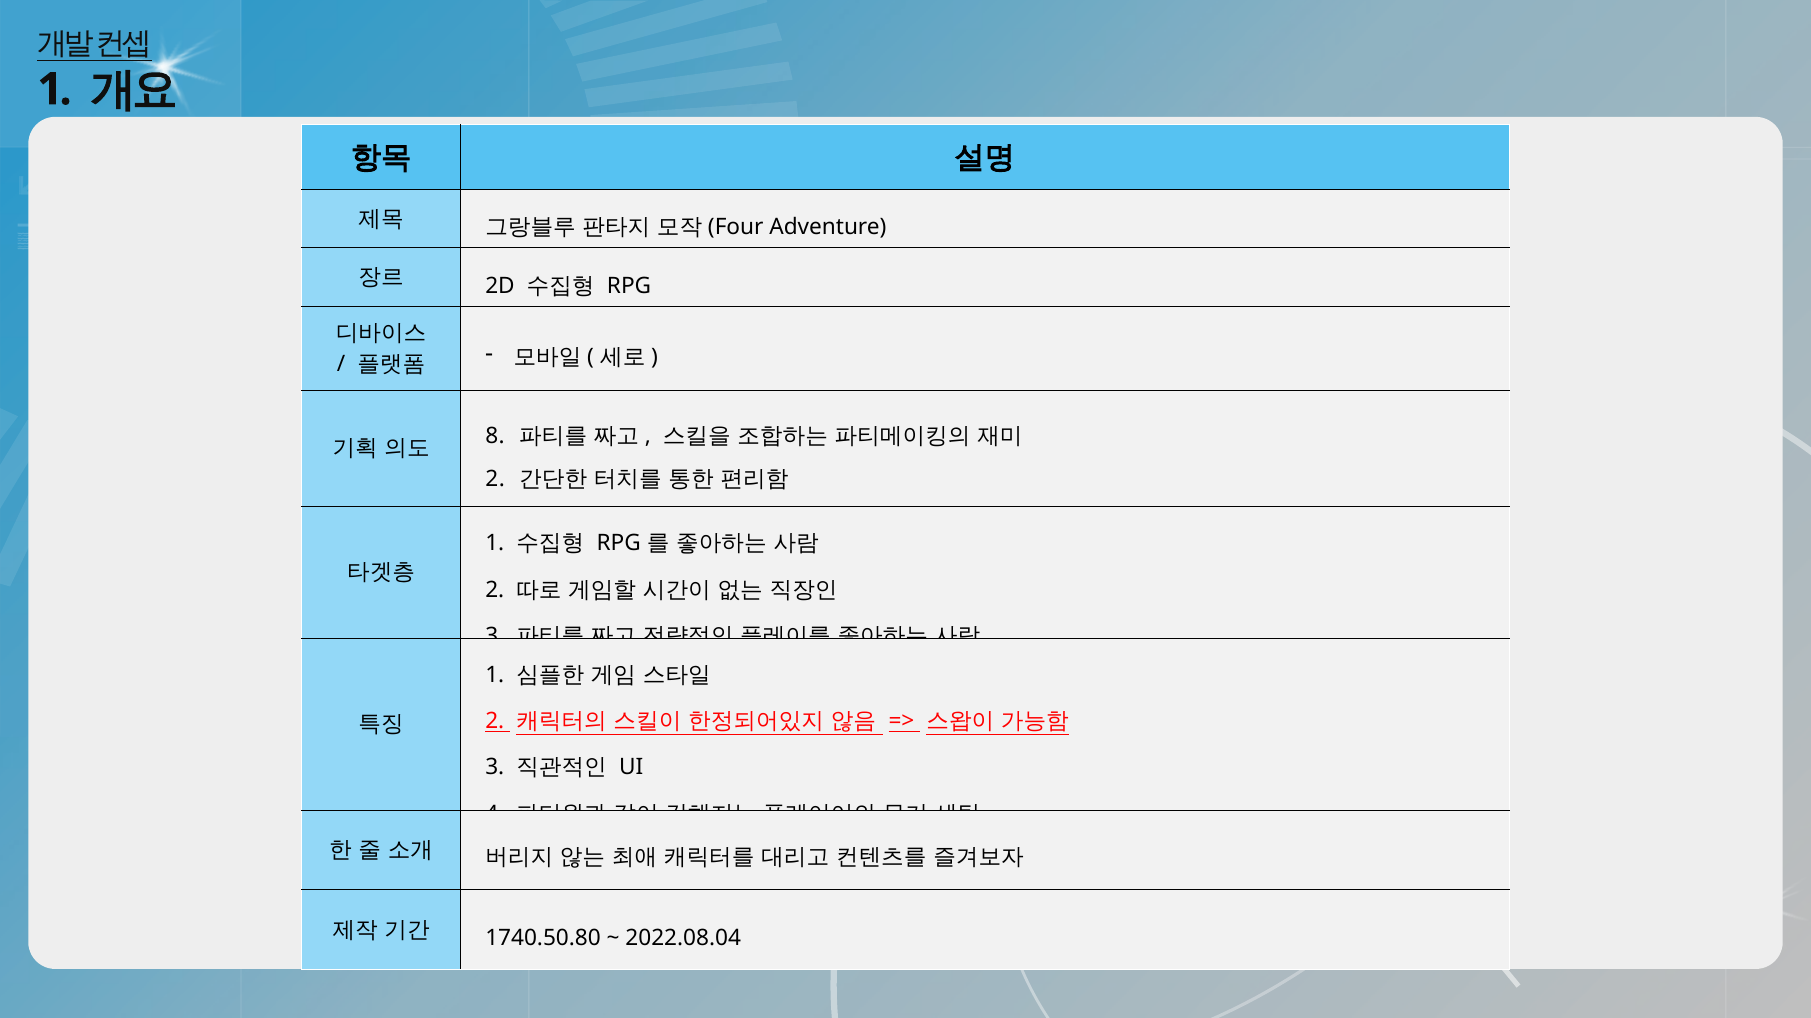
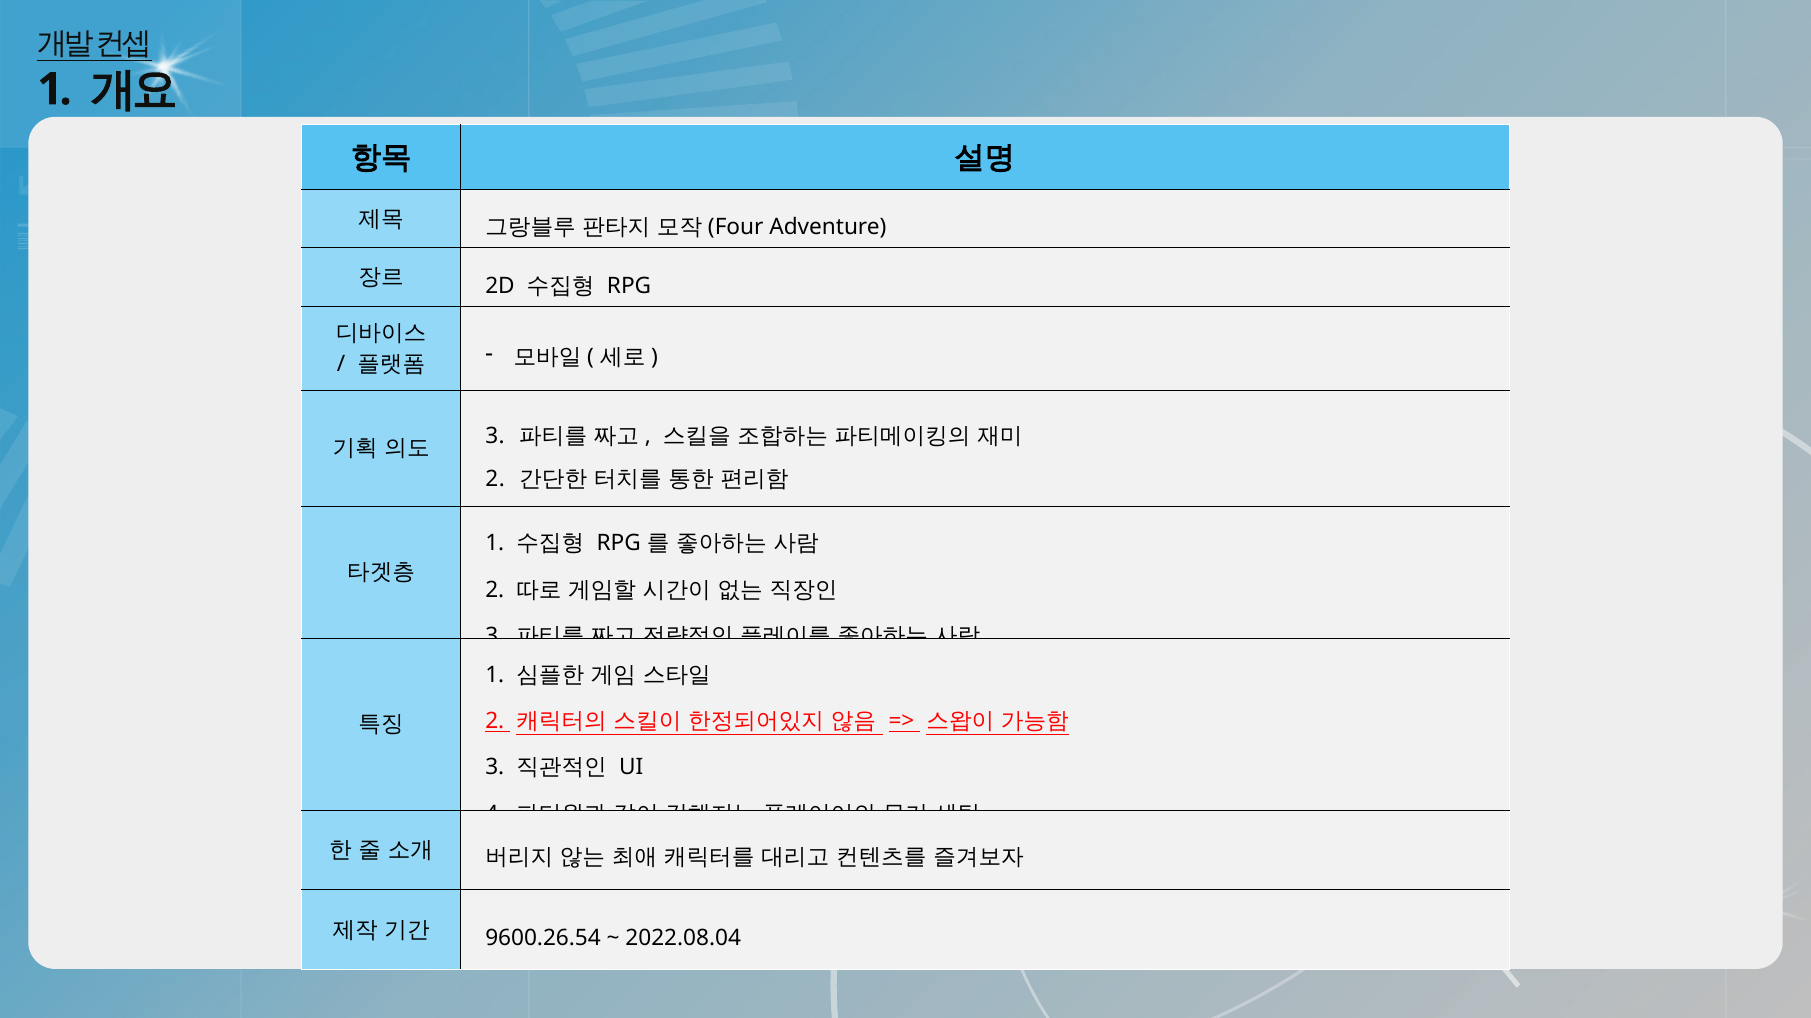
8 at (495, 436): 8 -> 3
1740.50.80: 1740.50.80 -> 9600.26.54
